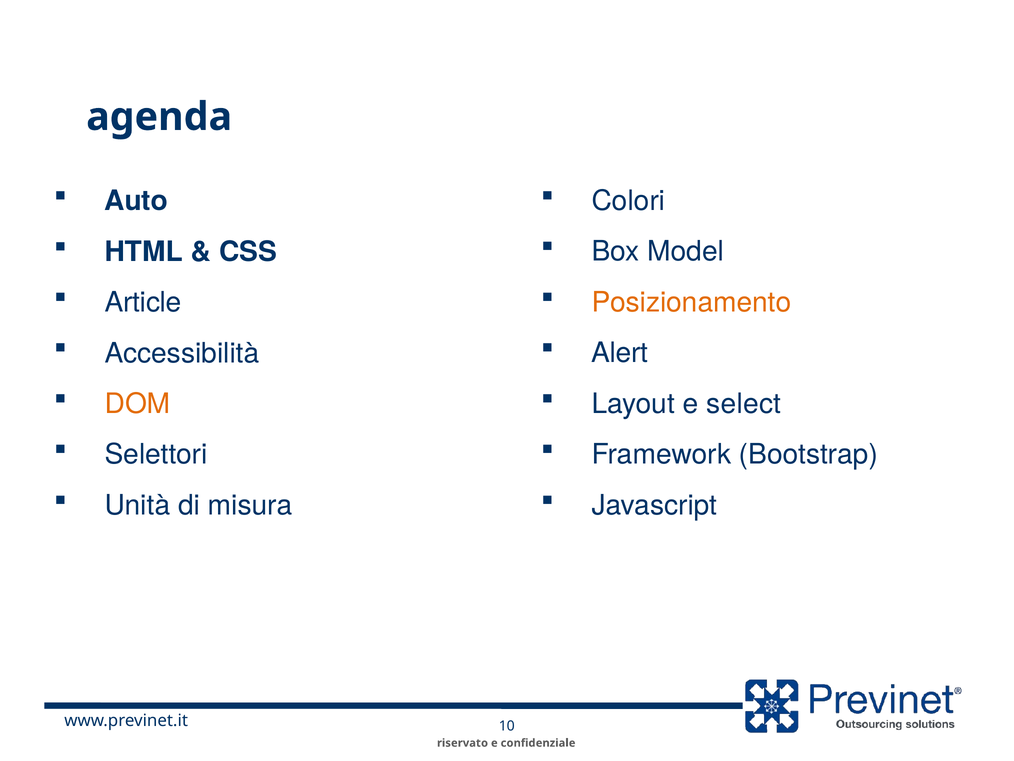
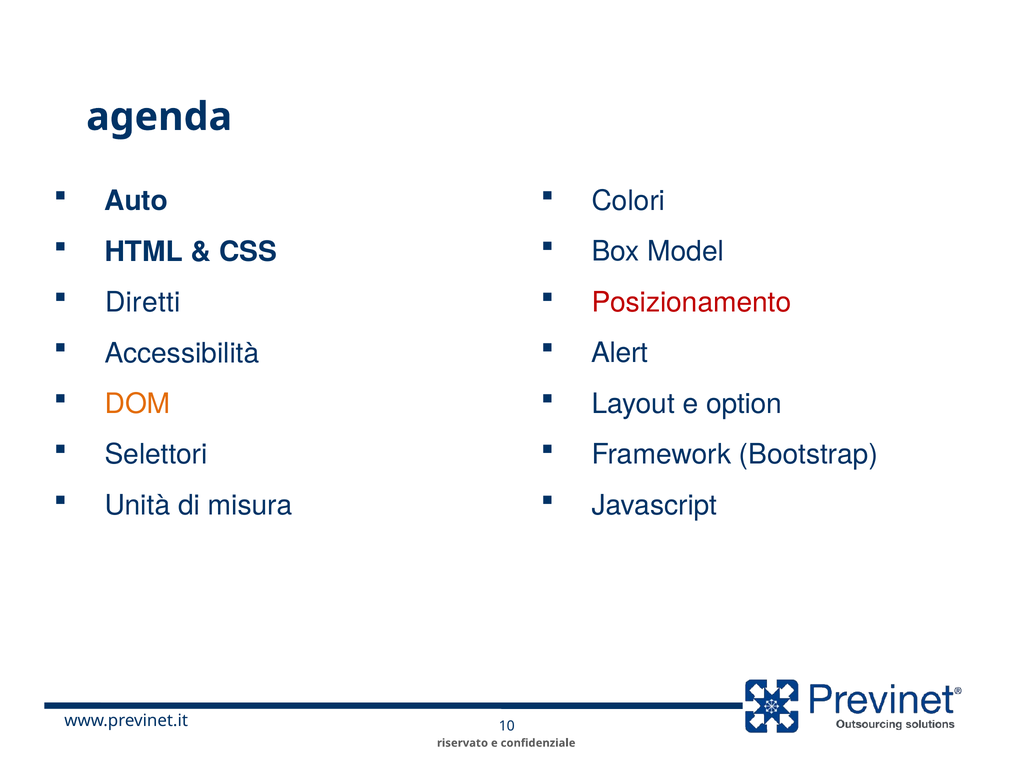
Article: Article -> Diretti
Posizionamento colour: orange -> red
select: select -> option
